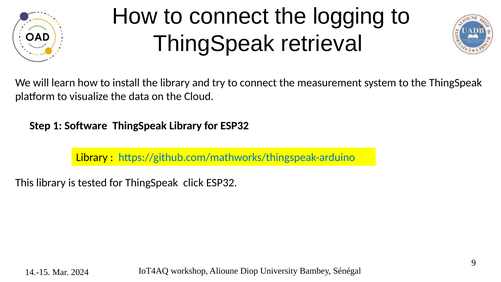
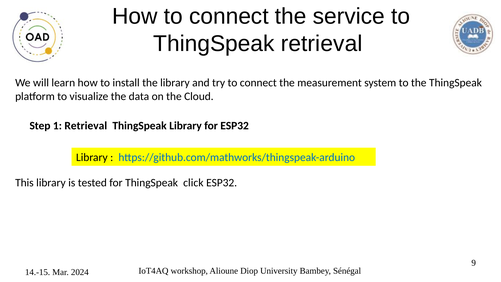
logging: logging -> service
1 Software: Software -> Retrieval
